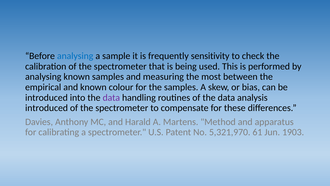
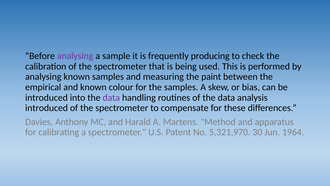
analysing at (75, 56) colour: blue -> purple
sensitivity: sensitivity -> producing
most: most -> paint
61: 61 -> 30
1903: 1903 -> 1964
